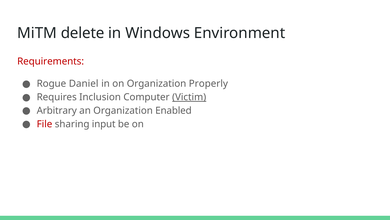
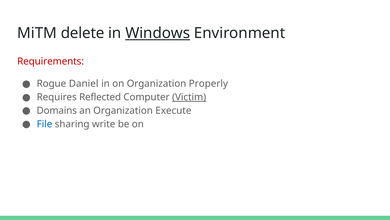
Windows underline: none -> present
Inclusion: Inclusion -> Reflected
Arbitrary: Arbitrary -> Domains
Enabled: Enabled -> Execute
File colour: red -> blue
input: input -> write
